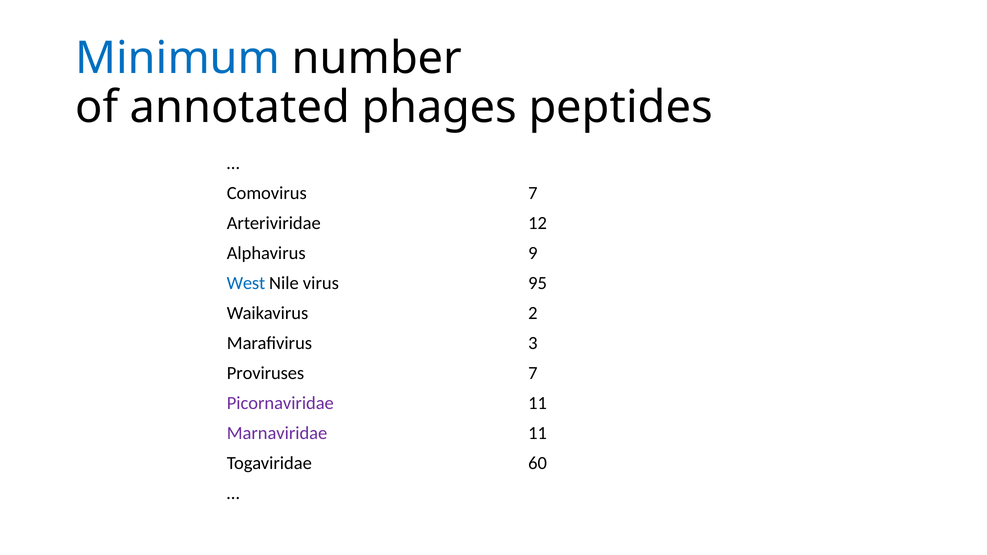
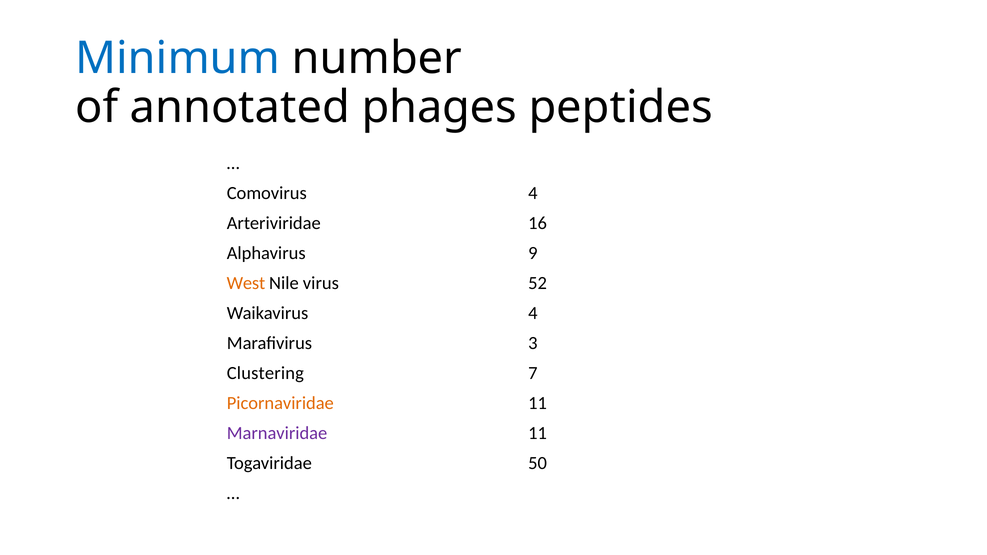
Comovirus 7: 7 -> 4
12: 12 -> 16
West colour: blue -> orange
95: 95 -> 52
Waikavirus 2: 2 -> 4
Proviruses: Proviruses -> Clustering
Picornaviridae colour: purple -> orange
60: 60 -> 50
